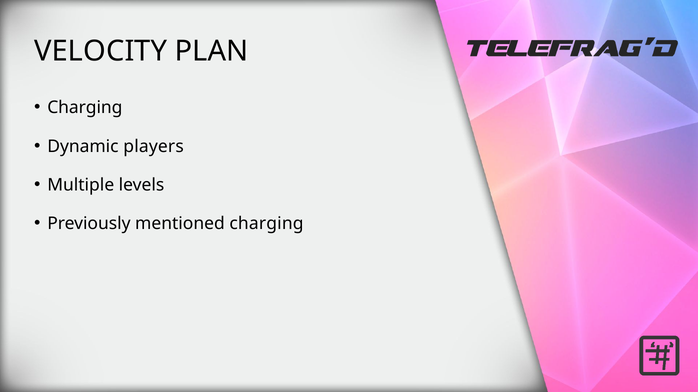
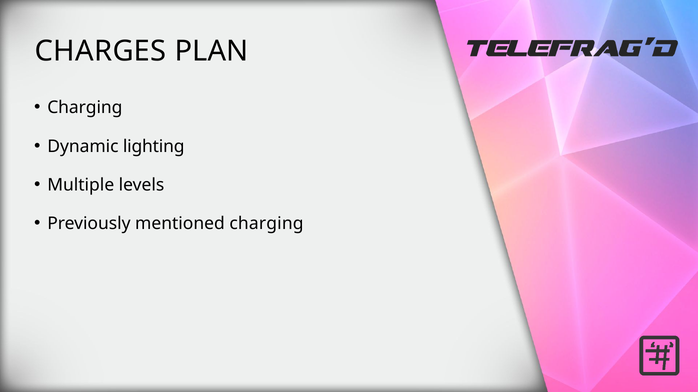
VELOCITY: VELOCITY -> CHARGES
players: players -> lighting
